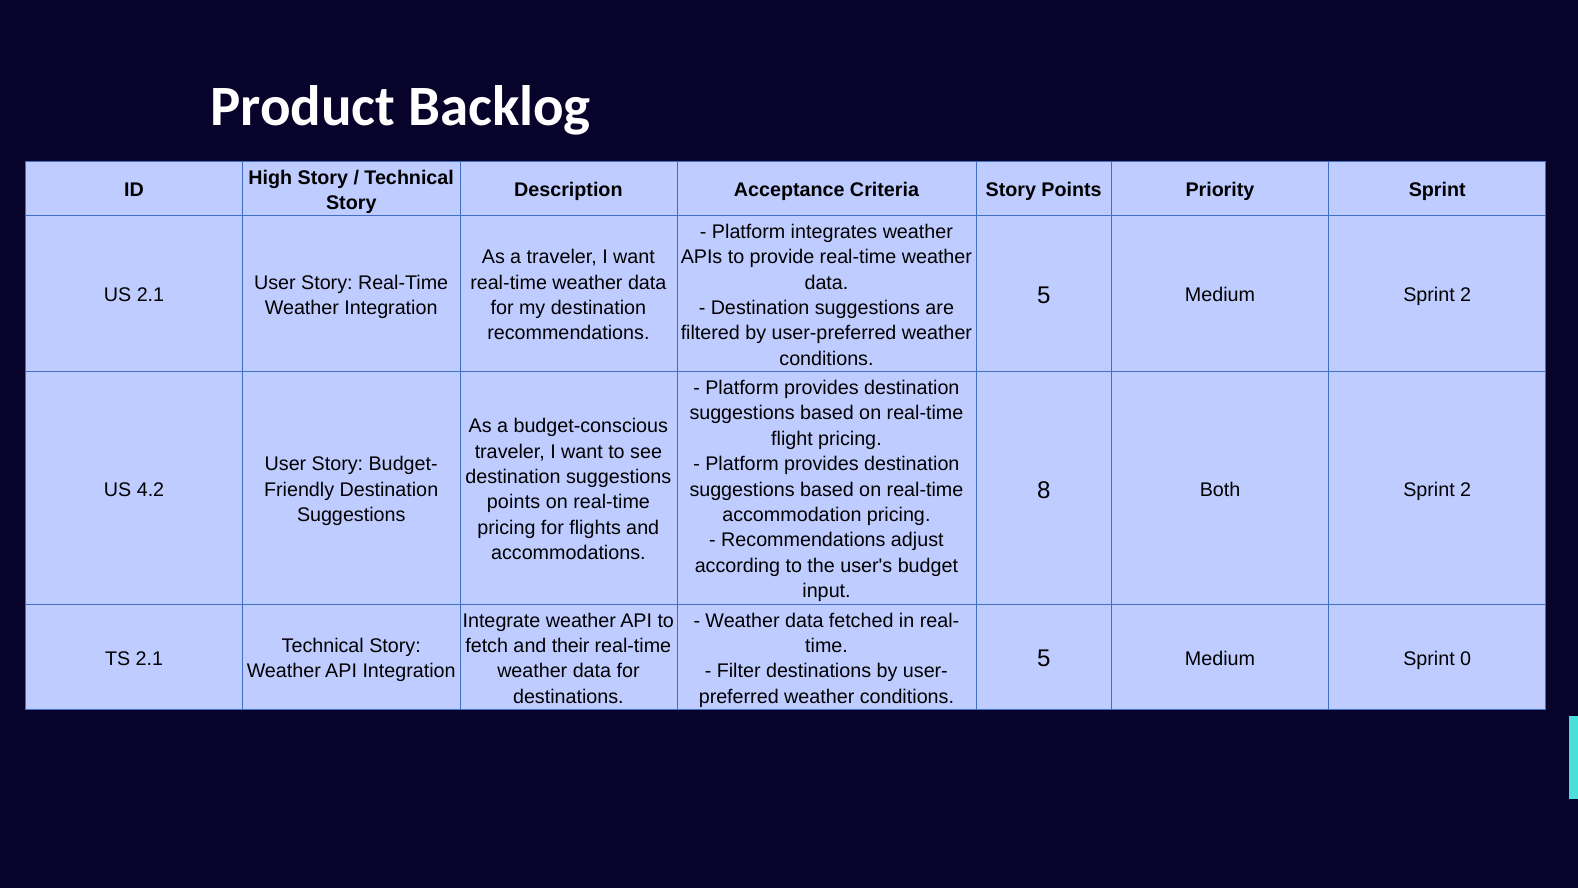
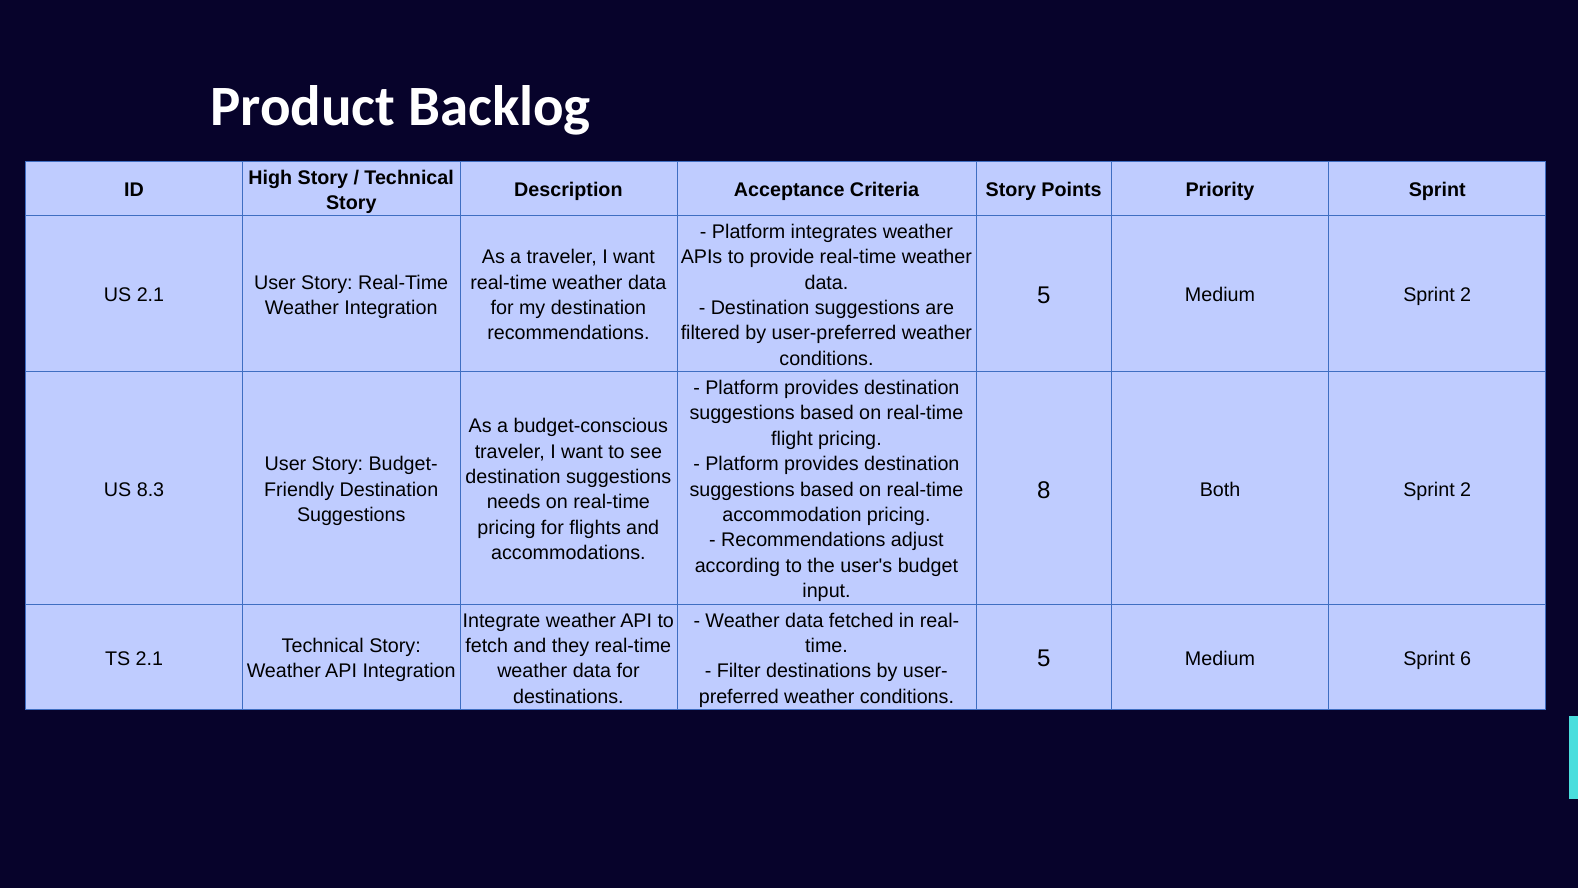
4.2: 4.2 -> 8.3
points at (514, 502): points -> needs
their: their -> they
0: 0 -> 6
